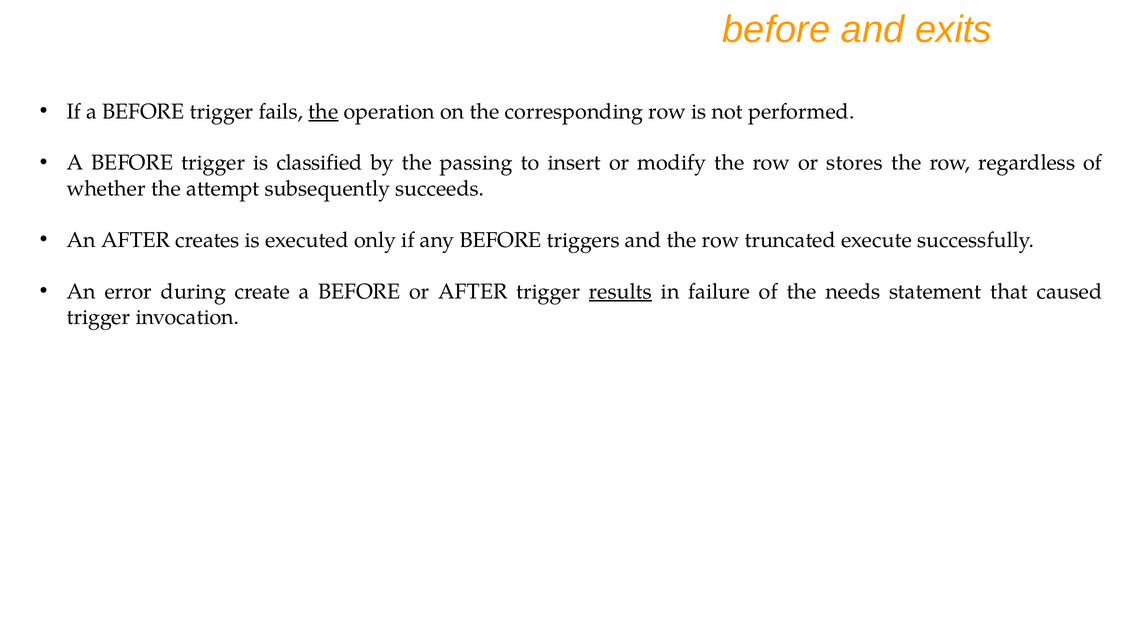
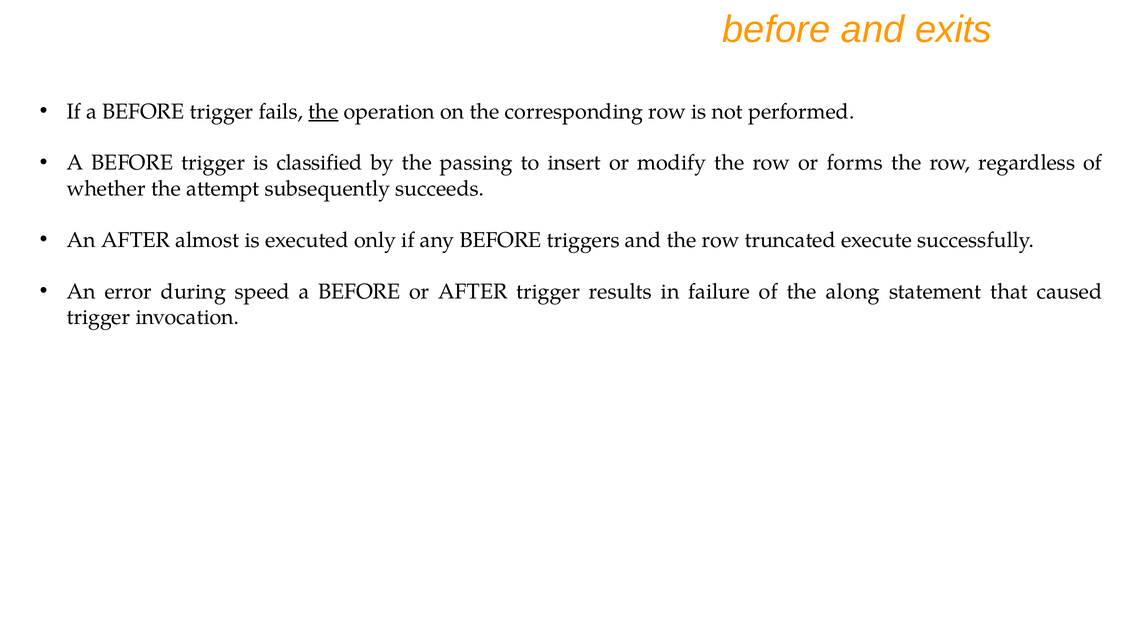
stores: stores -> forms
creates: creates -> almost
create: create -> speed
results underline: present -> none
needs: needs -> along
